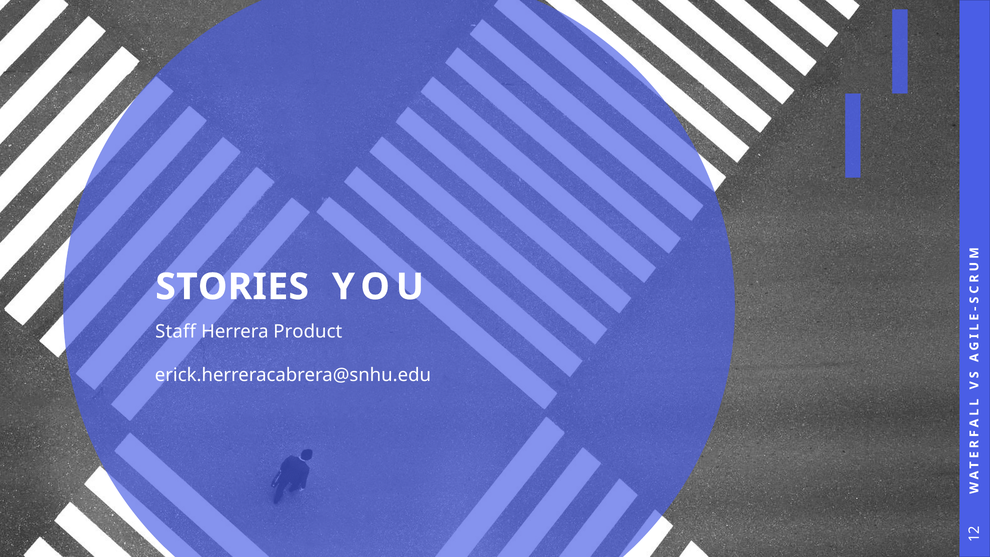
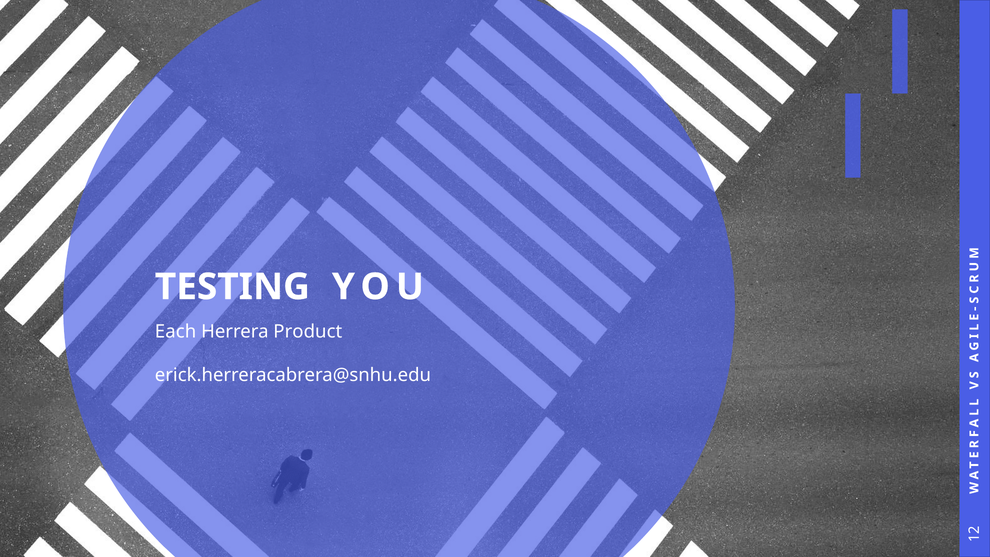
STORIES: STORIES -> TESTING
Staff: Staff -> Each
